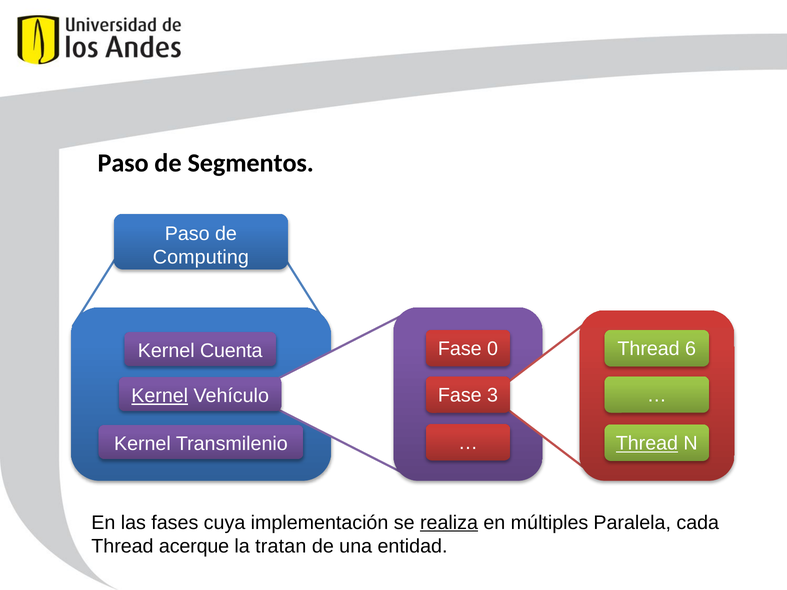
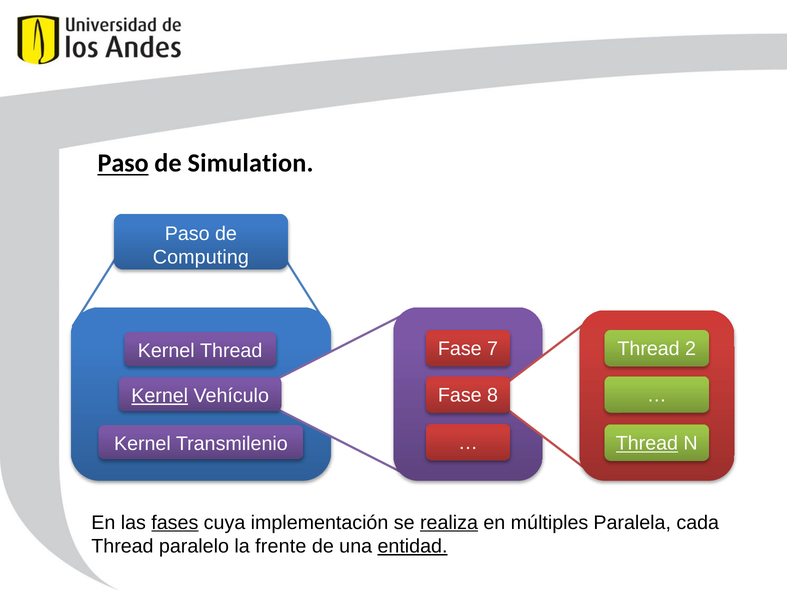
Paso at (123, 163) underline: none -> present
Segmentos: Segmentos -> Simulation
0: 0 -> 7
6: 6 -> 2
Kernel Cuenta: Cuenta -> Thread
3: 3 -> 8
fases underline: none -> present
acerque: acerque -> paralelo
tratan: tratan -> frente
entidad underline: none -> present
